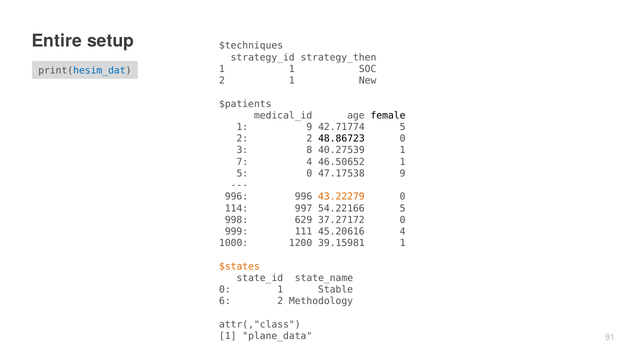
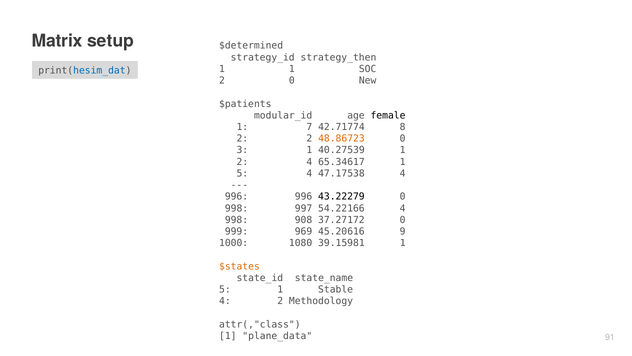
Entire: Entire -> Matrix
$techniques: $techniques -> $determined
2 1: 1 -> 0
medical_id: medical_id -> modular_id
1 9: 9 -> 7
42.71774 5: 5 -> 8
48.86723 colour: black -> orange
3 8: 8 -> 1
7 at (242, 162): 7 -> 2
46.50652: 46.50652 -> 65.34617
5 0: 0 -> 4
47.17538 9: 9 -> 4
43.22279 colour: orange -> black
114 at (237, 208): 114 -> 998
54.22166 5: 5 -> 4
629: 629 -> 908
111: 111 -> 969
45.20616 4: 4 -> 9
1200: 1200 -> 1080
0 at (225, 289): 0 -> 5
6 at (225, 301): 6 -> 4
